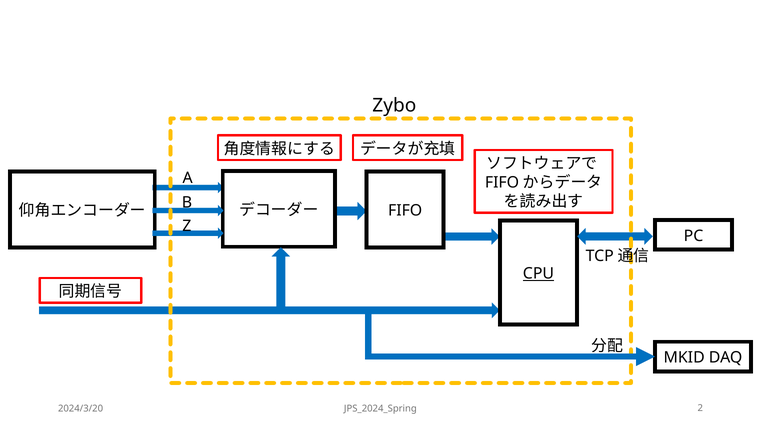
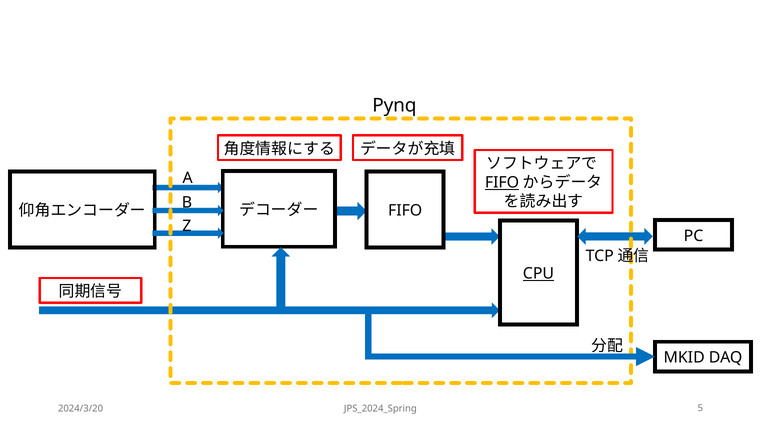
Zybo: Zybo -> Pynq
FIFO at (502, 183) underline: none -> present
2: 2 -> 5
